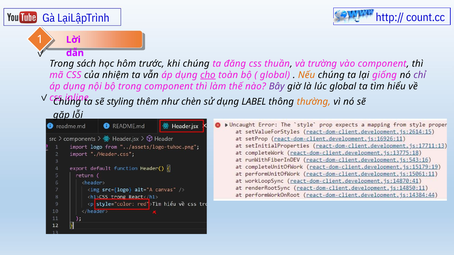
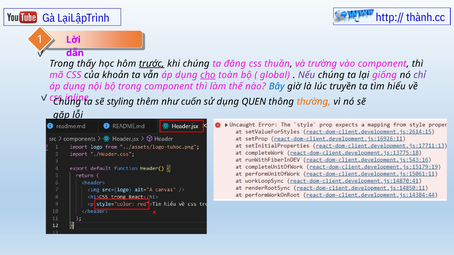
count.cc: count.cc -> thành.cc
sách: sách -> thấy
trước underline: none -> present
nhiệm: nhiệm -> khoản
Nếu colour: orange -> purple
Bây colour: purple -> blue
lúc global: global -> truyền
chèn: chèn -> cuốn
LABEL: LABEL -> QUEN
